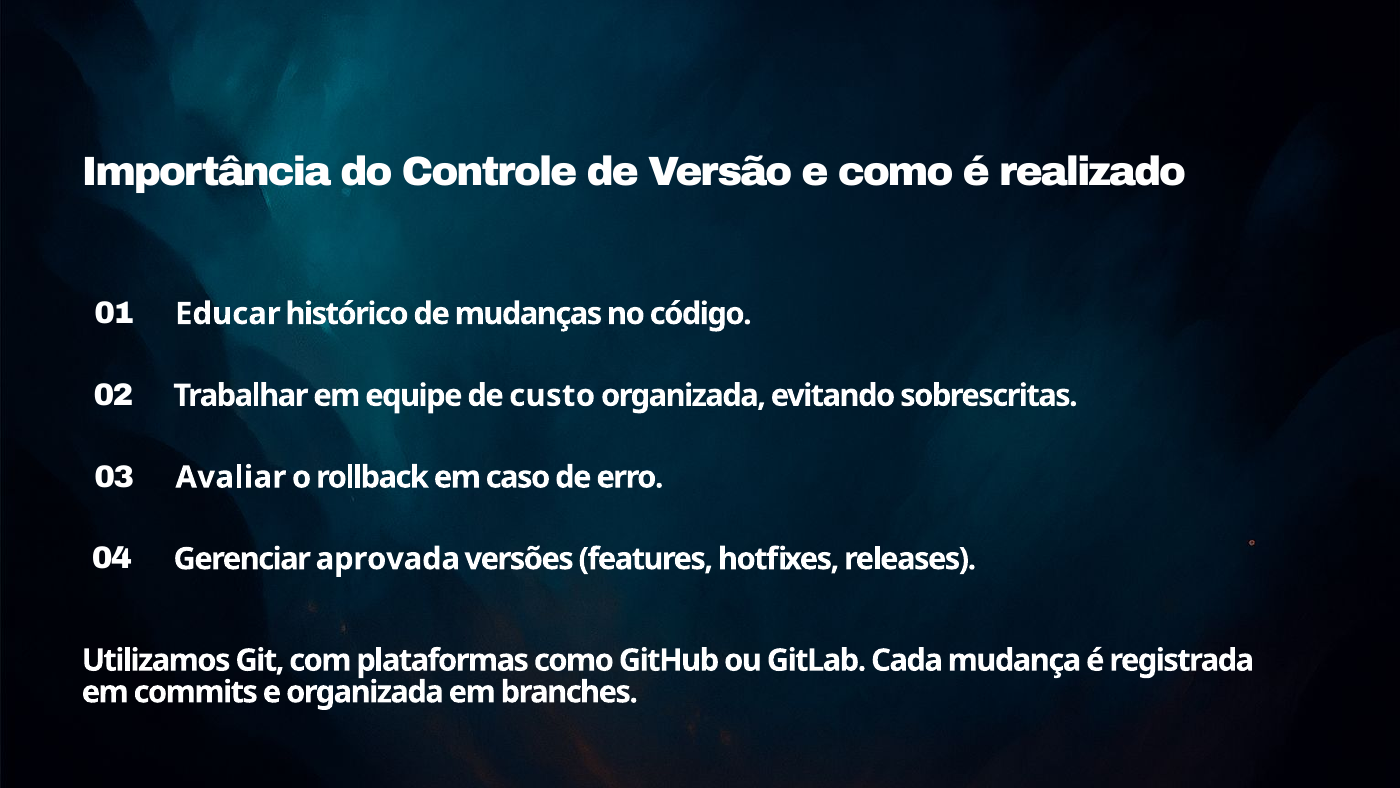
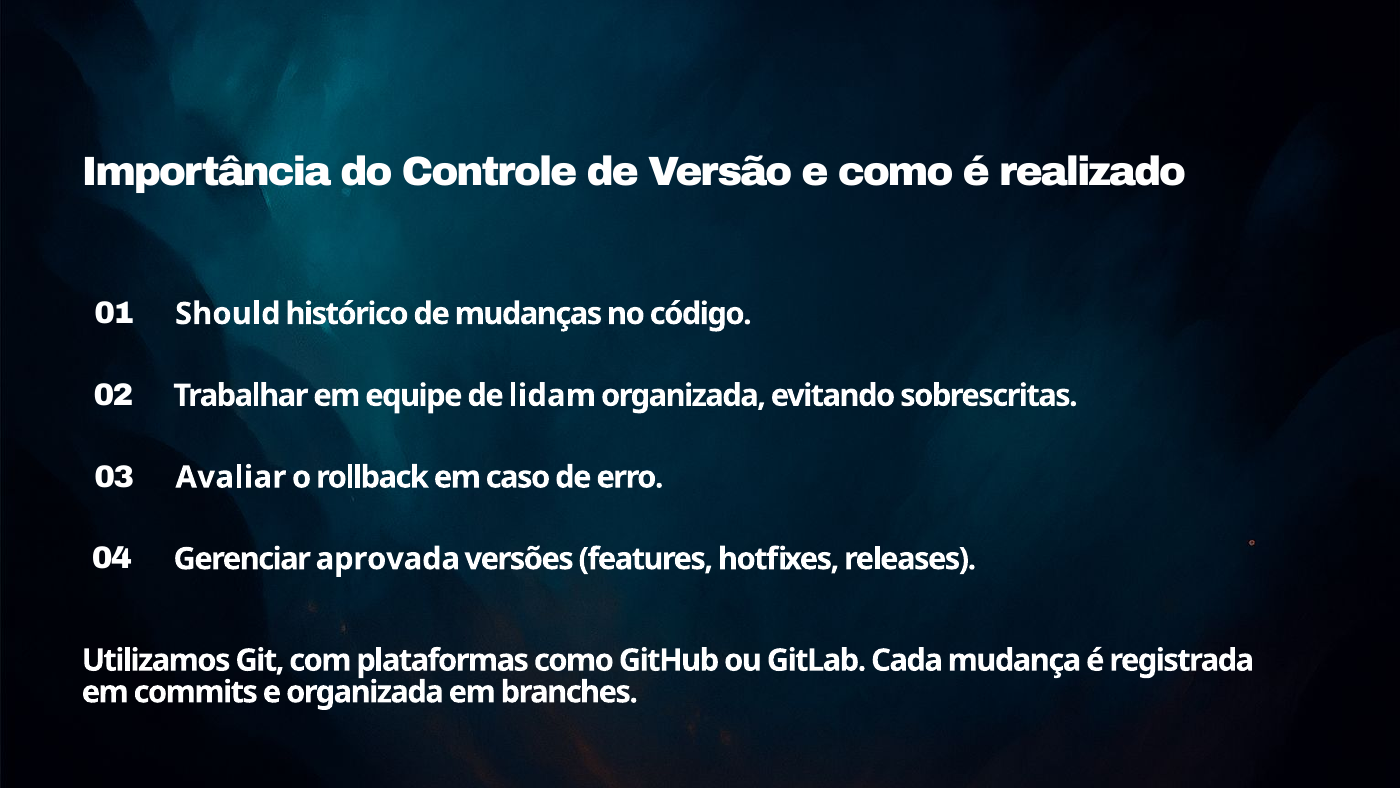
Educar: Educar -> Should
custo: custo -> lidam
